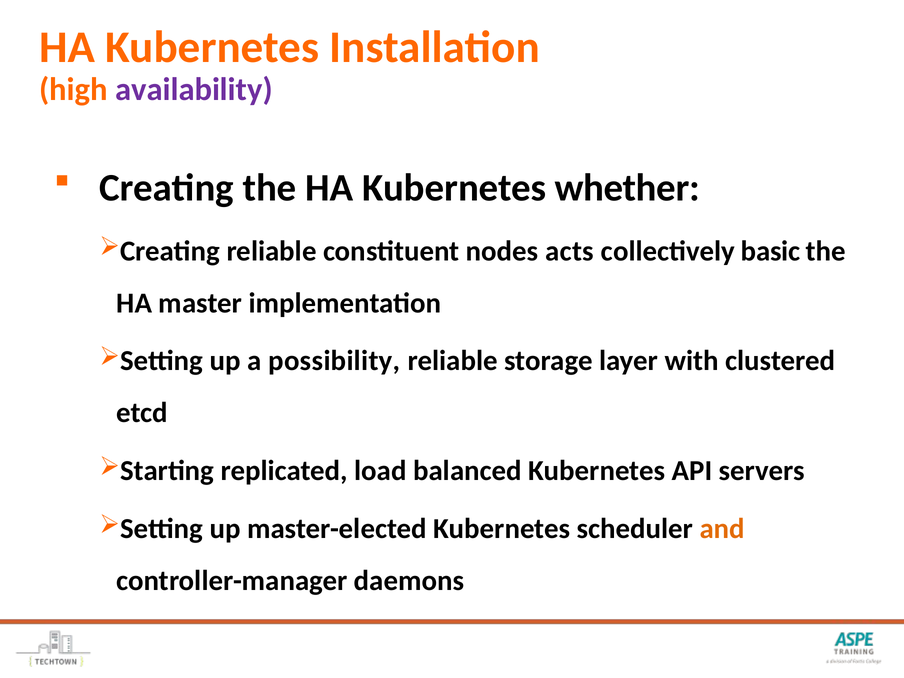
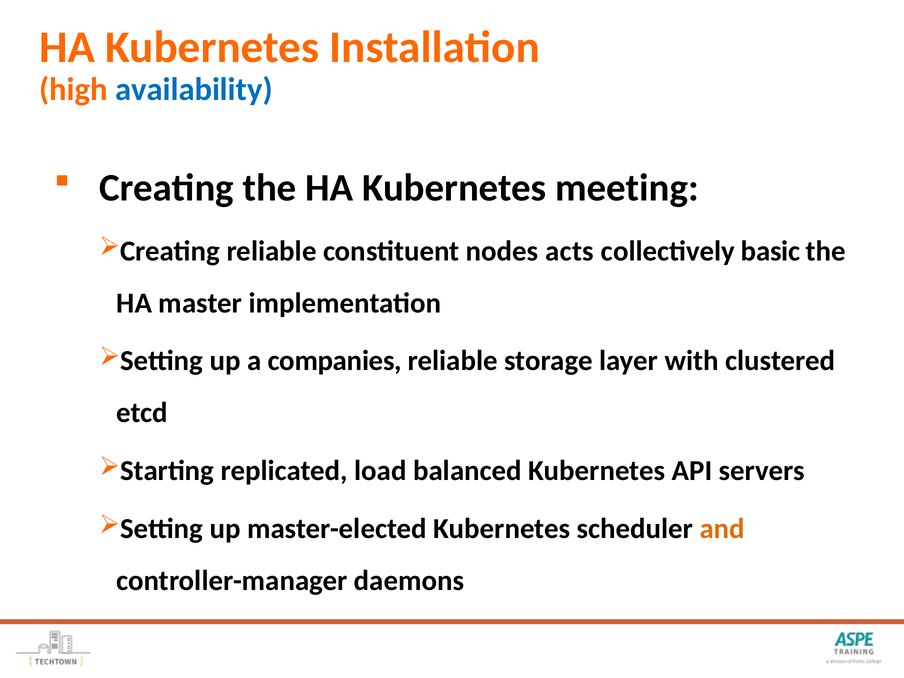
availability colour: purple -> blue
whether: whether -> meeting
possibility: possibility -> companies
